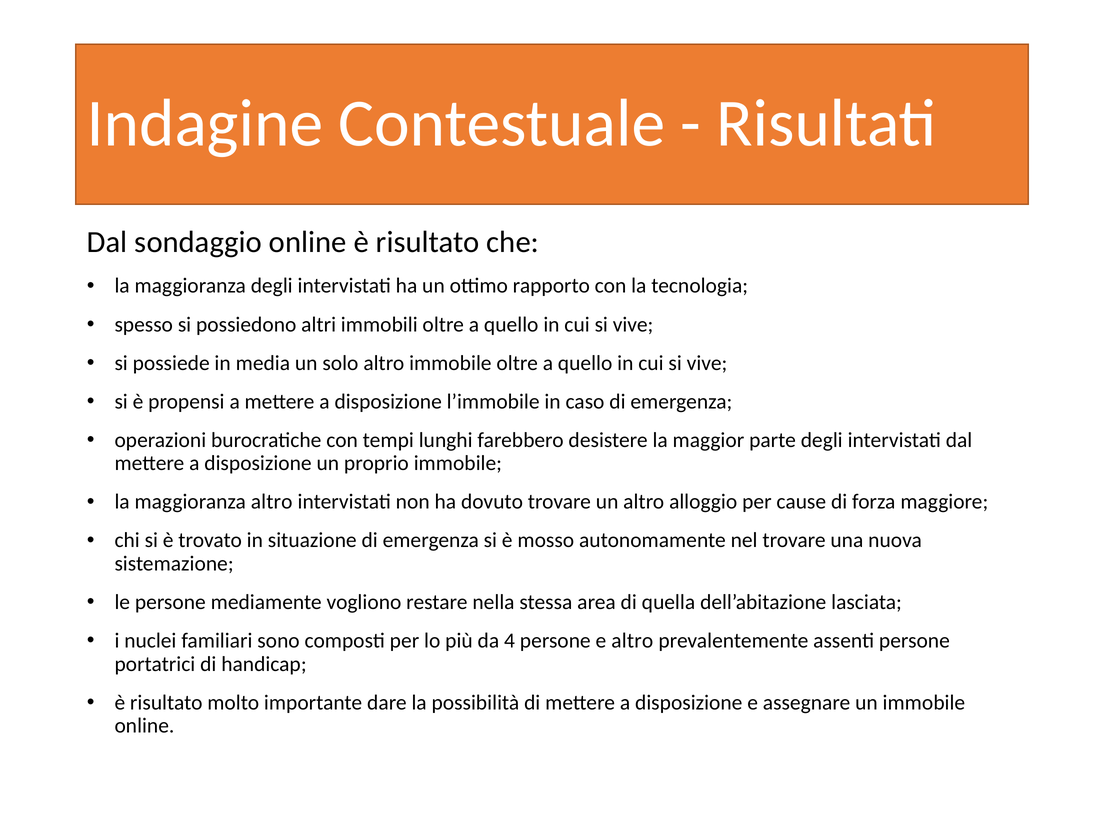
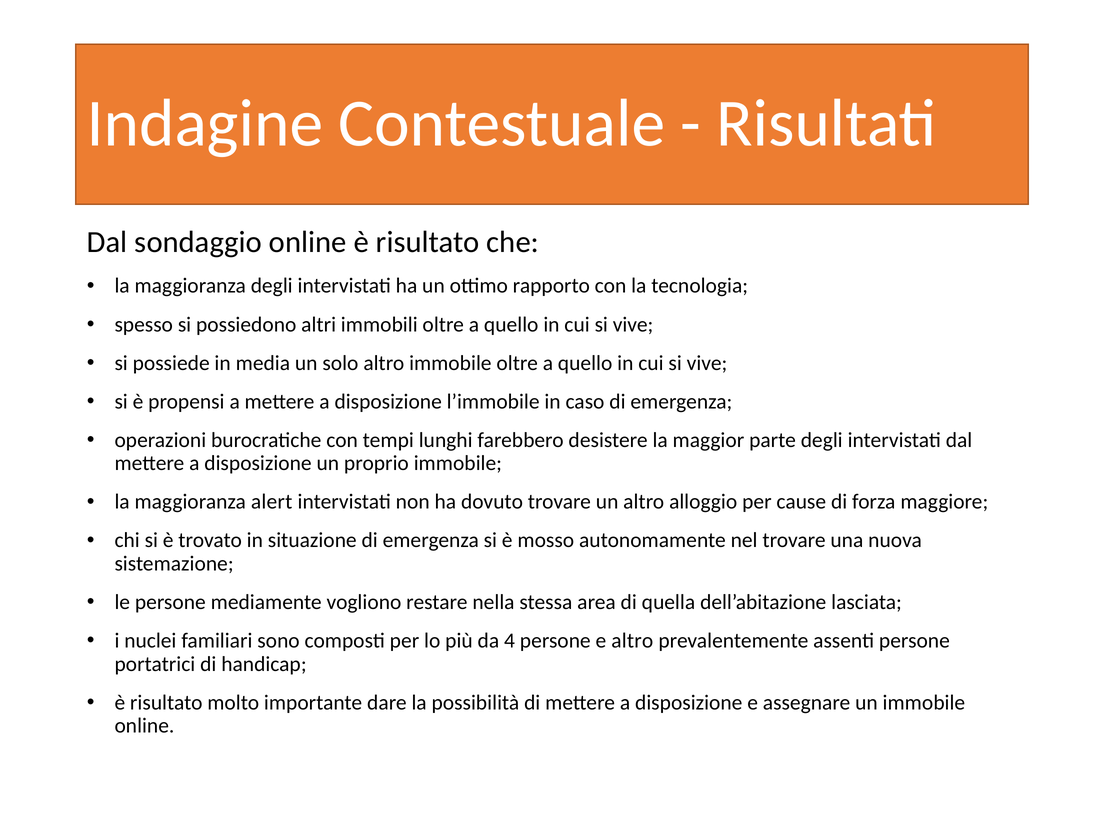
maggioranza altro: altro -> alert
